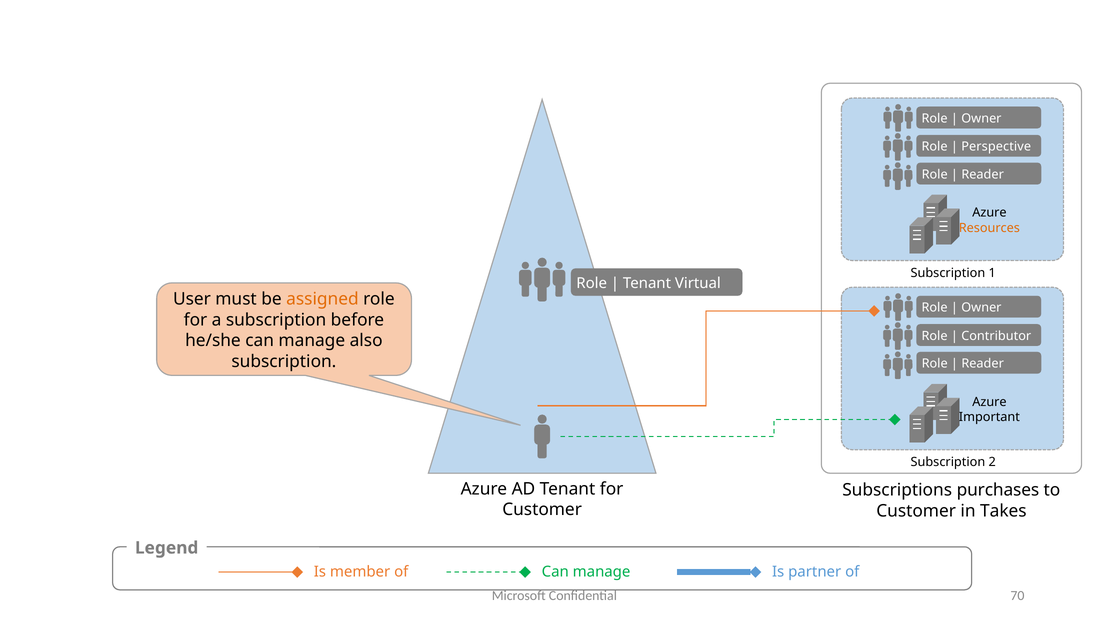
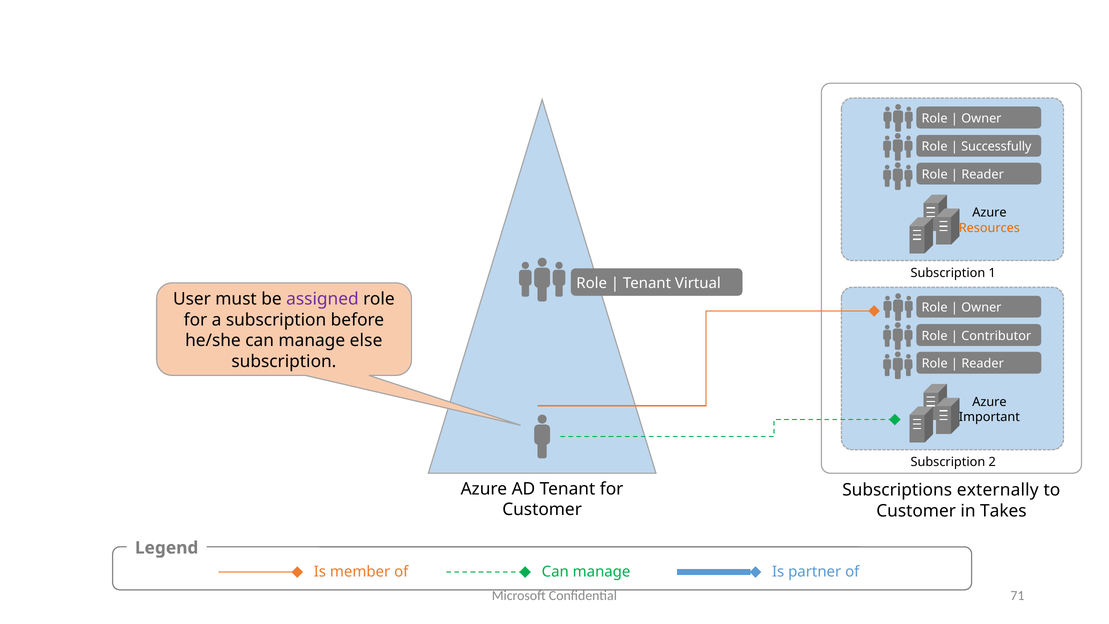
Perspective: Perspective -> Successfully
assigned colour: orange -> purple
also: also -> else
purchases: purchases -> externally
70: 70 -> 71
